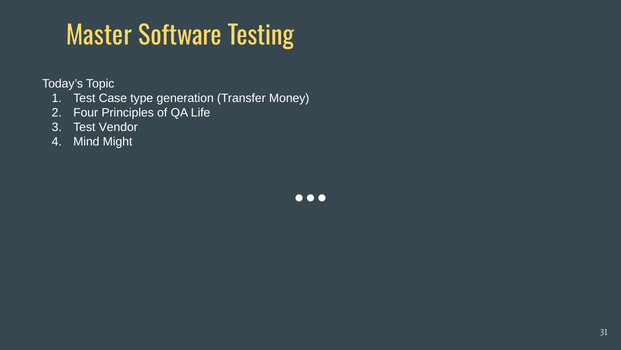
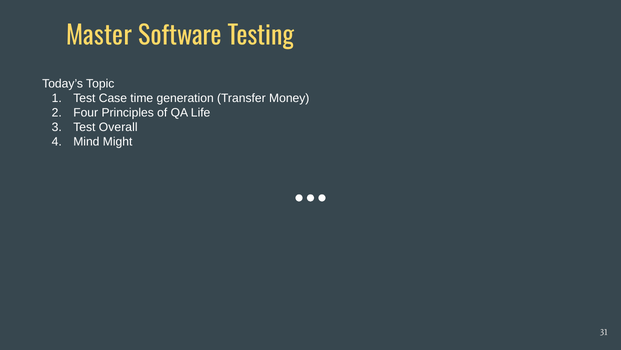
type: type -> time
Vendor: Vendor -> Overall
